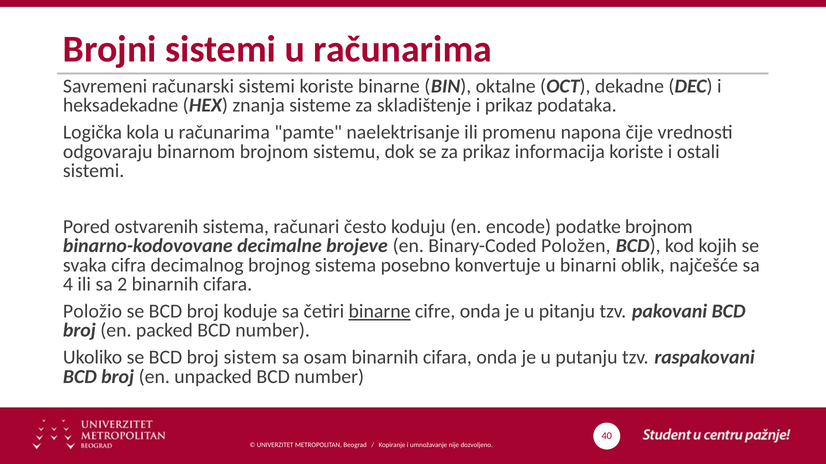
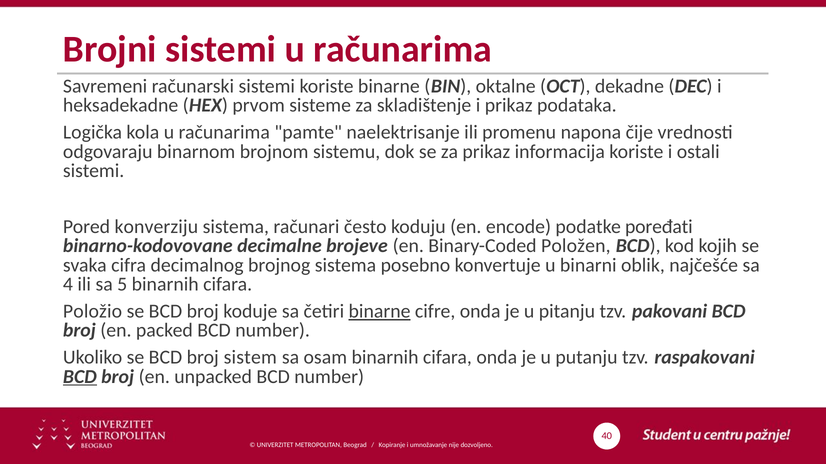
znanja: znanja -> prvom
ostvarenih: ostvarenih -> konverziju
podatke brojnom: brojnom -> poređati
2: 2 -> 5
BCD at (80, 377) underline: none -> present
